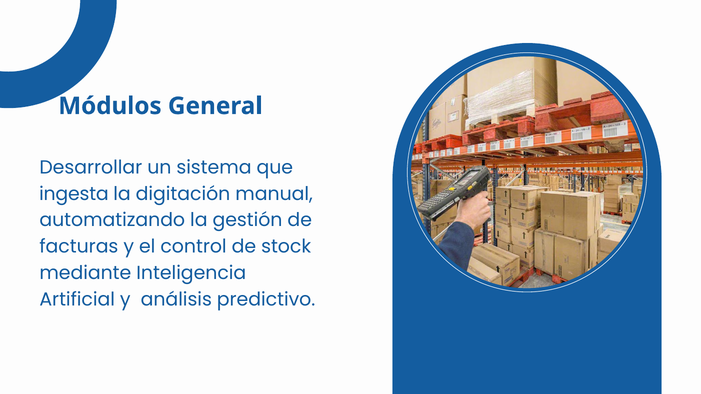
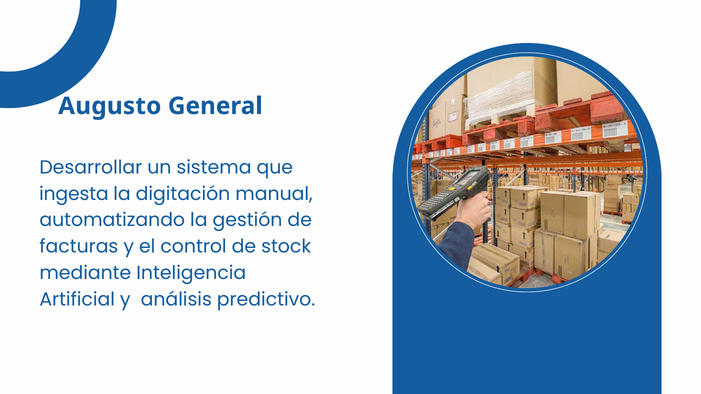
Módulos: Módulos -> Augusto
